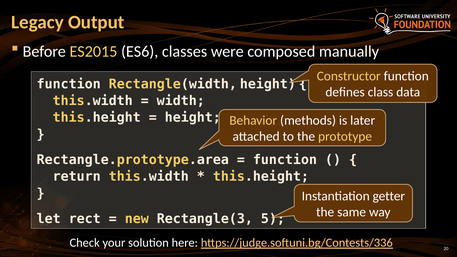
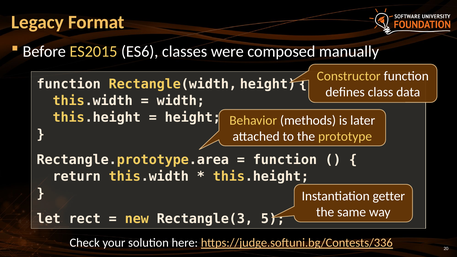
Output: Output -> Format
